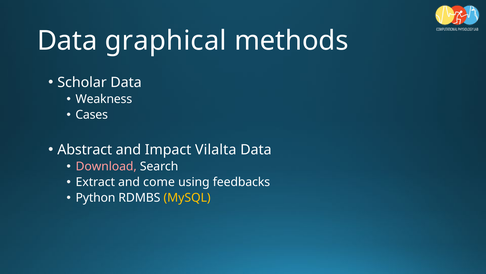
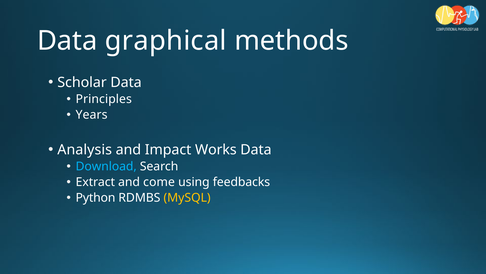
Weakness: Weakness -> Principles
Cases: Cases -> Years
Abstract: Abstract -> Analysis
Vilalta: Vilalta -> Works
Download colour: pink -> light blue
